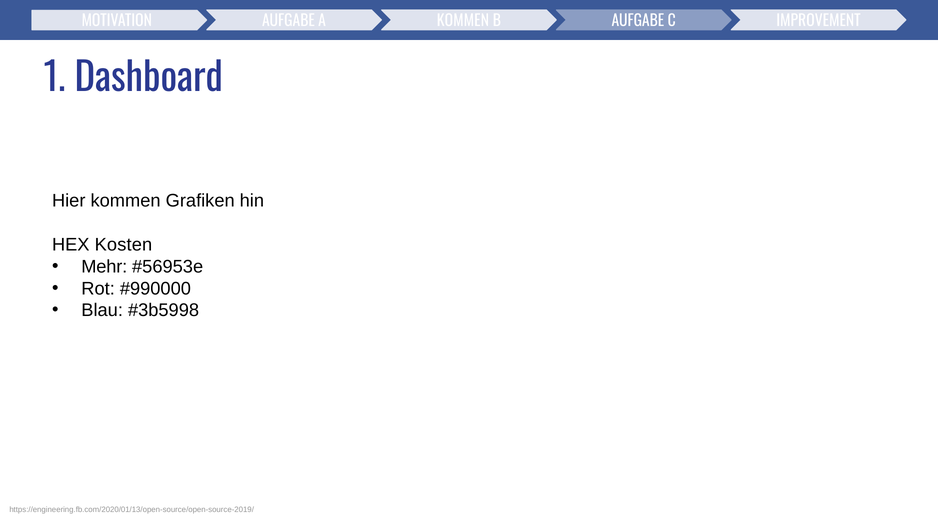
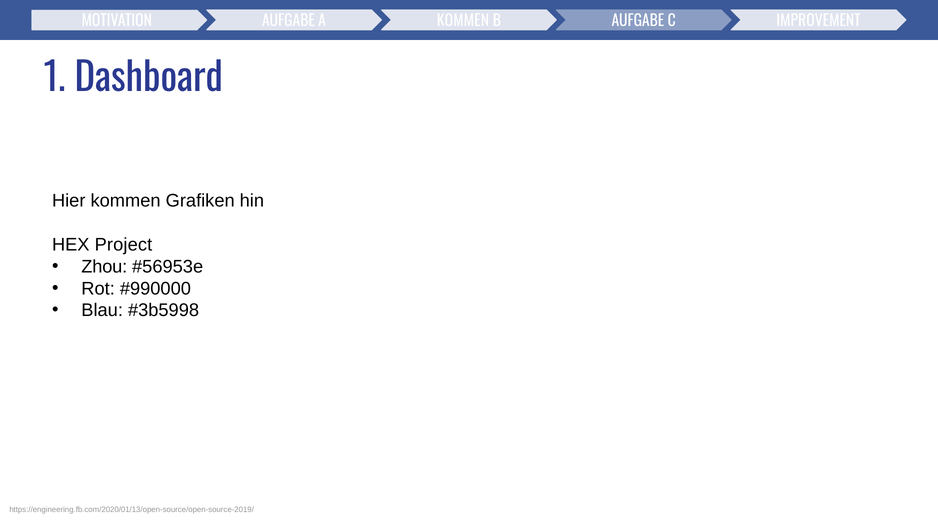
Kosten: Kosten -> Project
Mehr: Mehr -> Zhou
